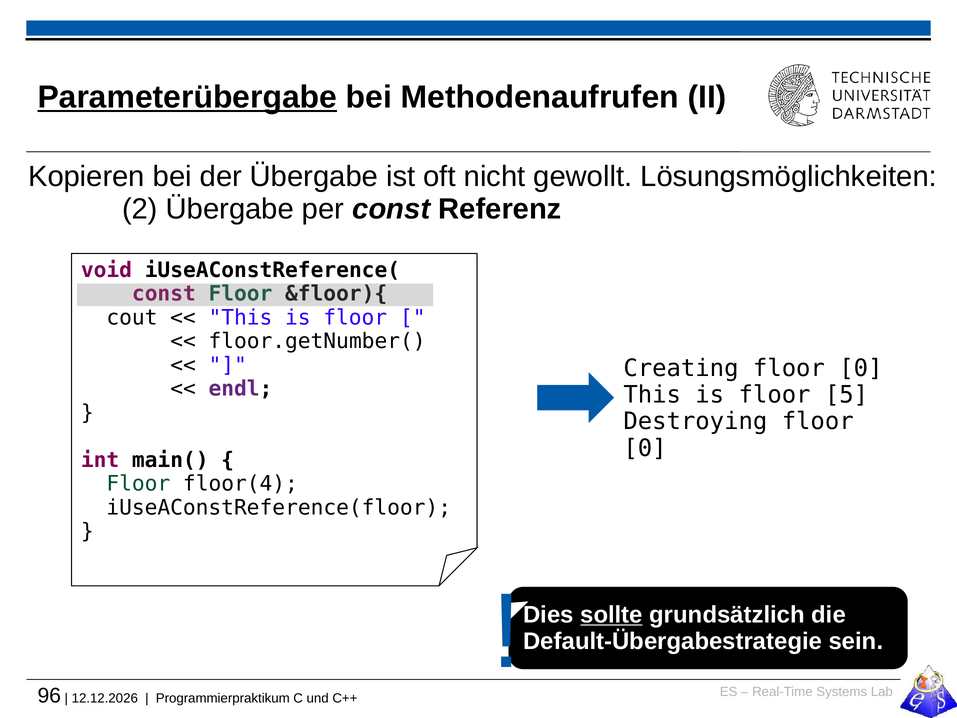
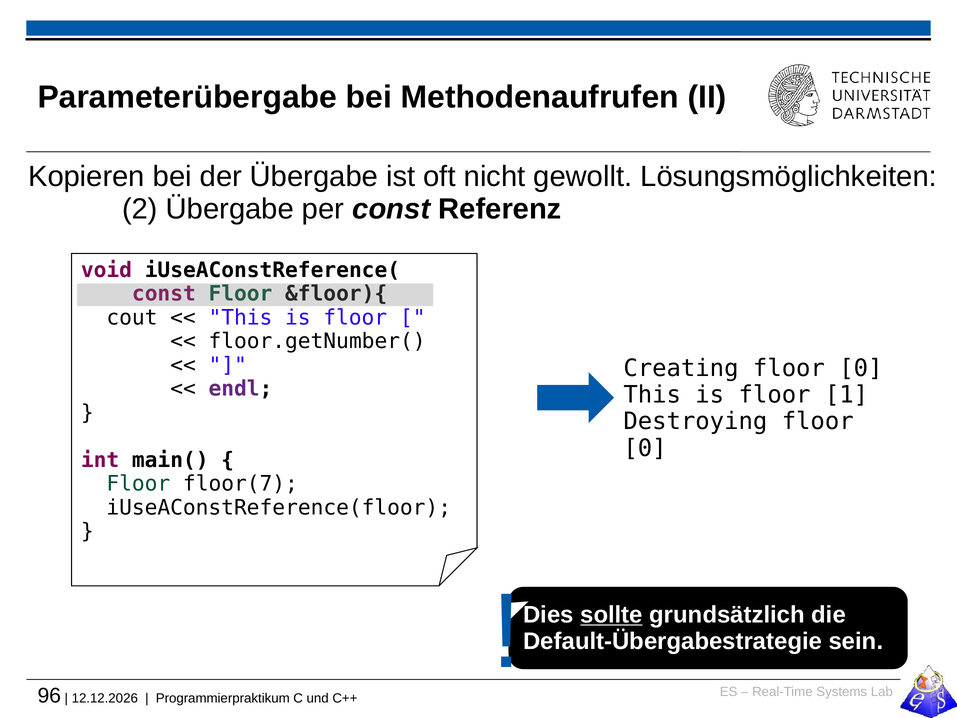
Parameterübergabe underline: present -> none
5: 5 -> 1
floor(4: floor(4 -> floor(7
